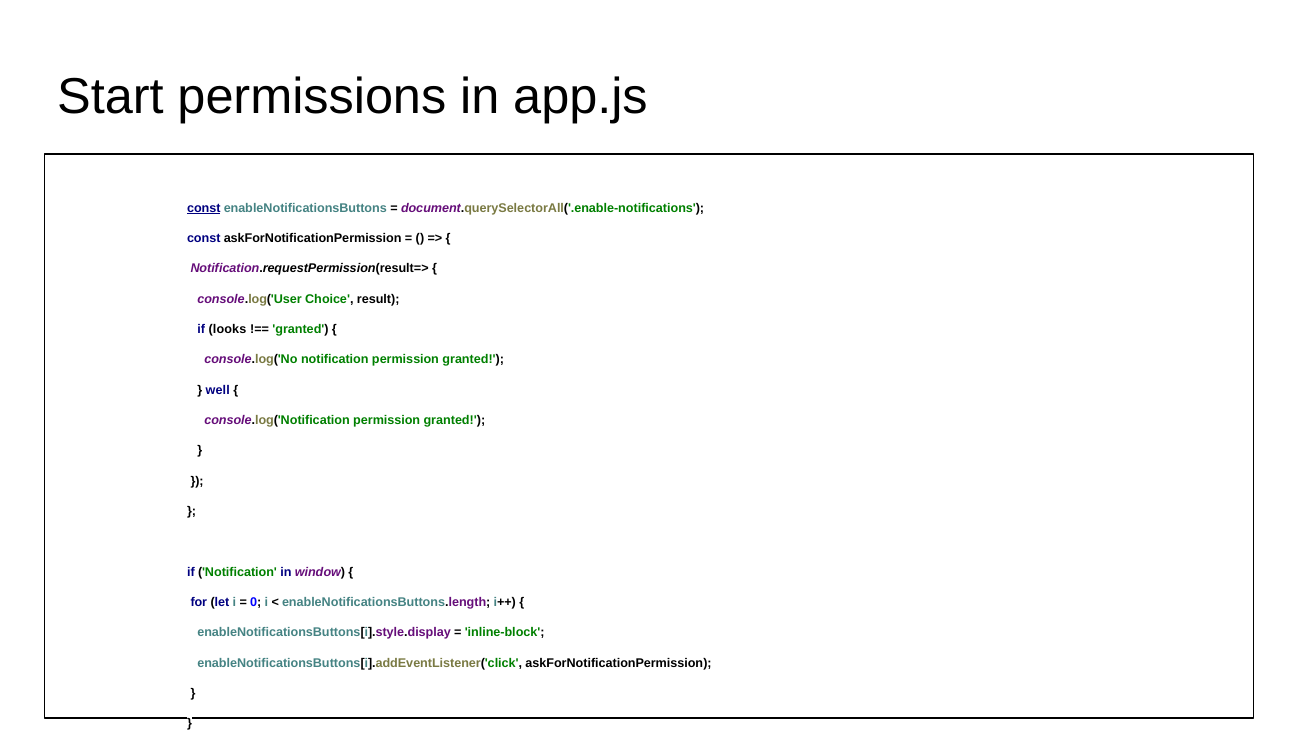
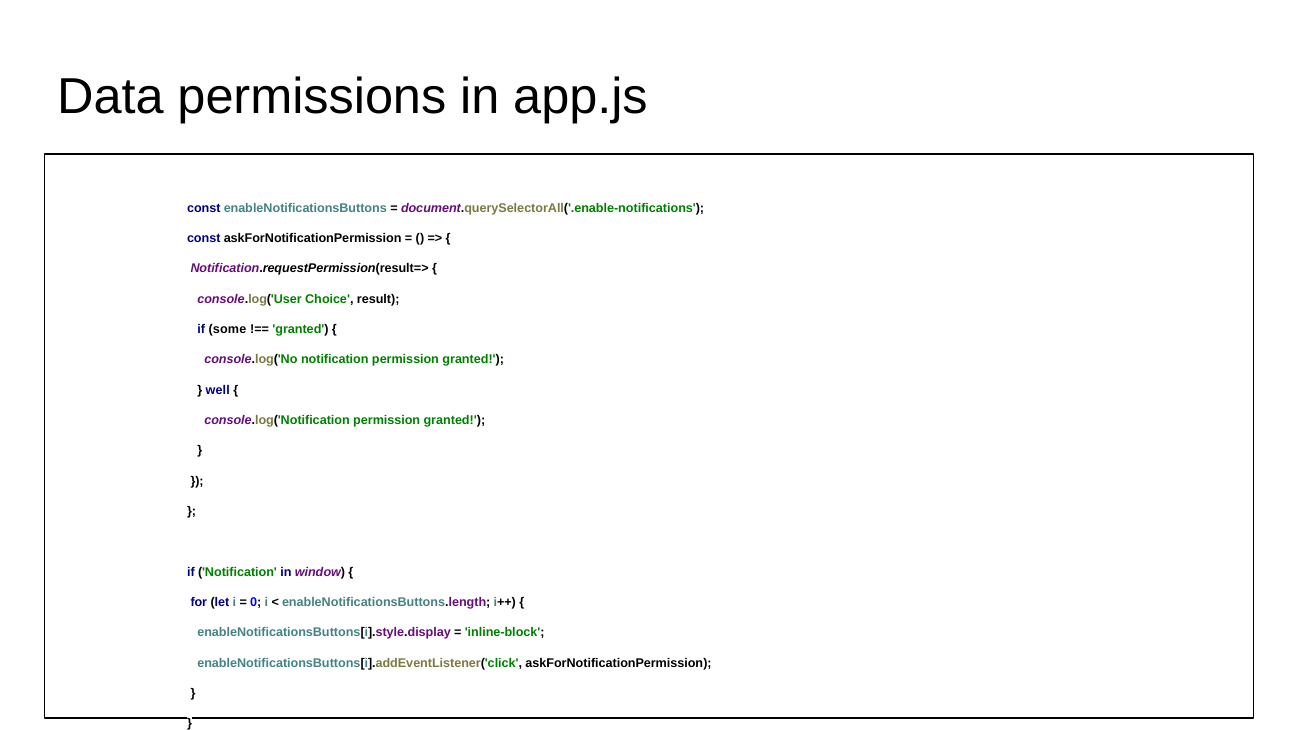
Start: Start -> Data
const at (204, 208) underline: present -> none
looks: looks -> some
